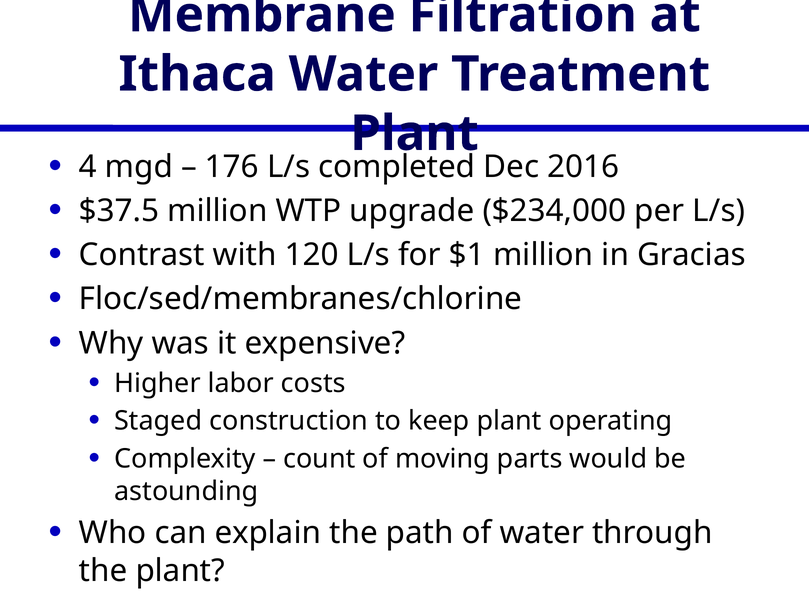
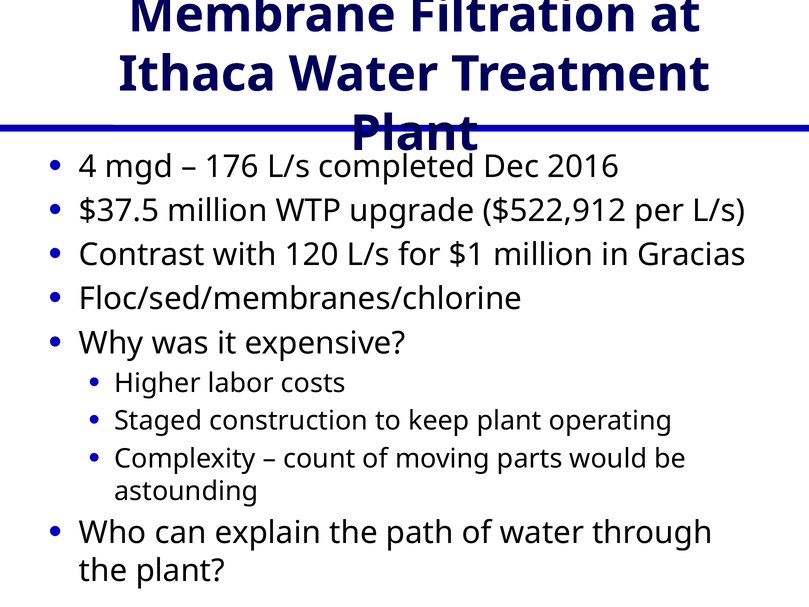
$234,000: $234,000 -> $522,912
